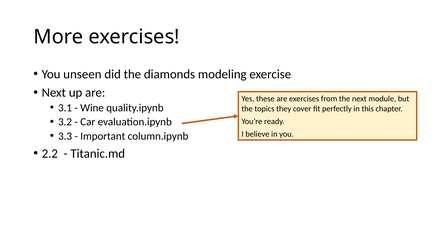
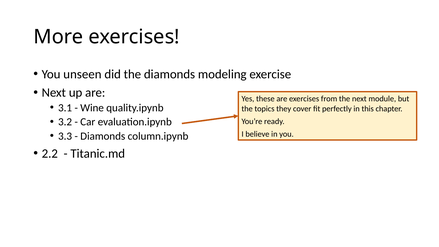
Important at (103, 136): Important -> Diamonds
